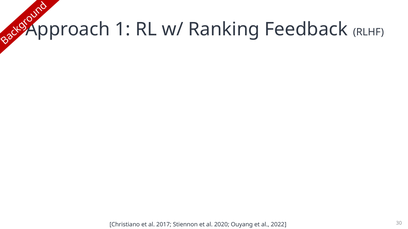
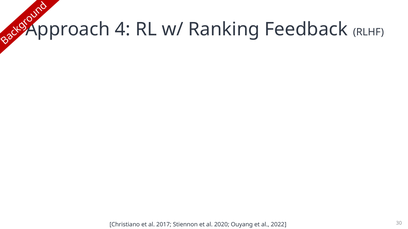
1: 1 -> 4
